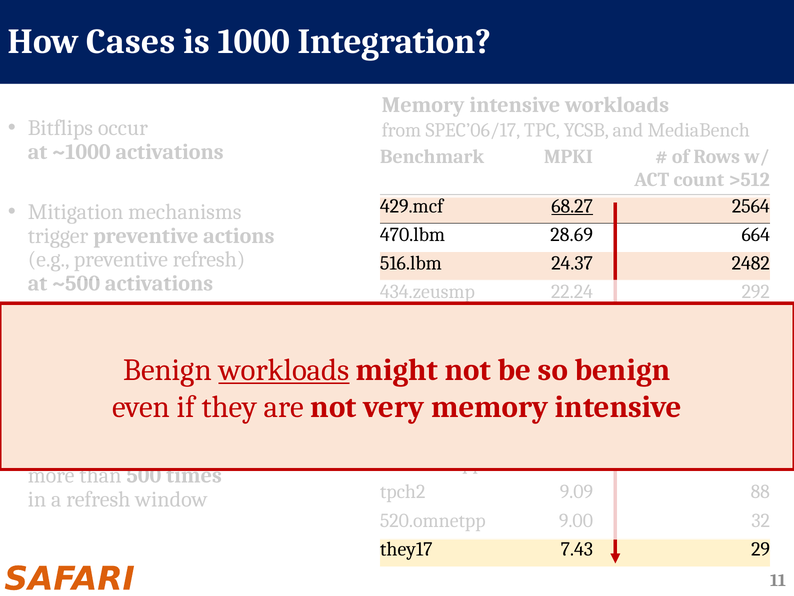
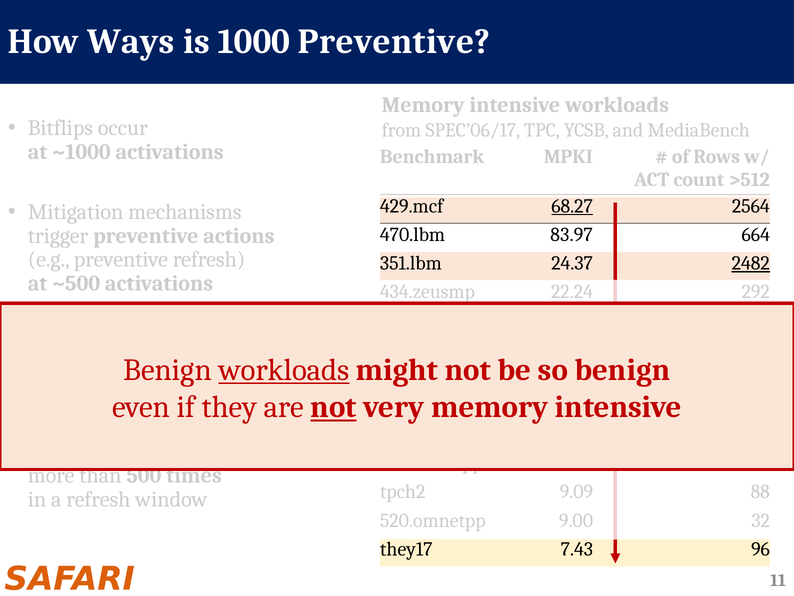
Cases: Cases -> Ways
1000 Integration: Integration -> Preventive
28.69: 28.69 -> 83.97
516.lbm: 516.lbm -> 351.lbm
2482 underline: none -> present
not at (334, 407) underline: none -> present
29: 29 -> 96
